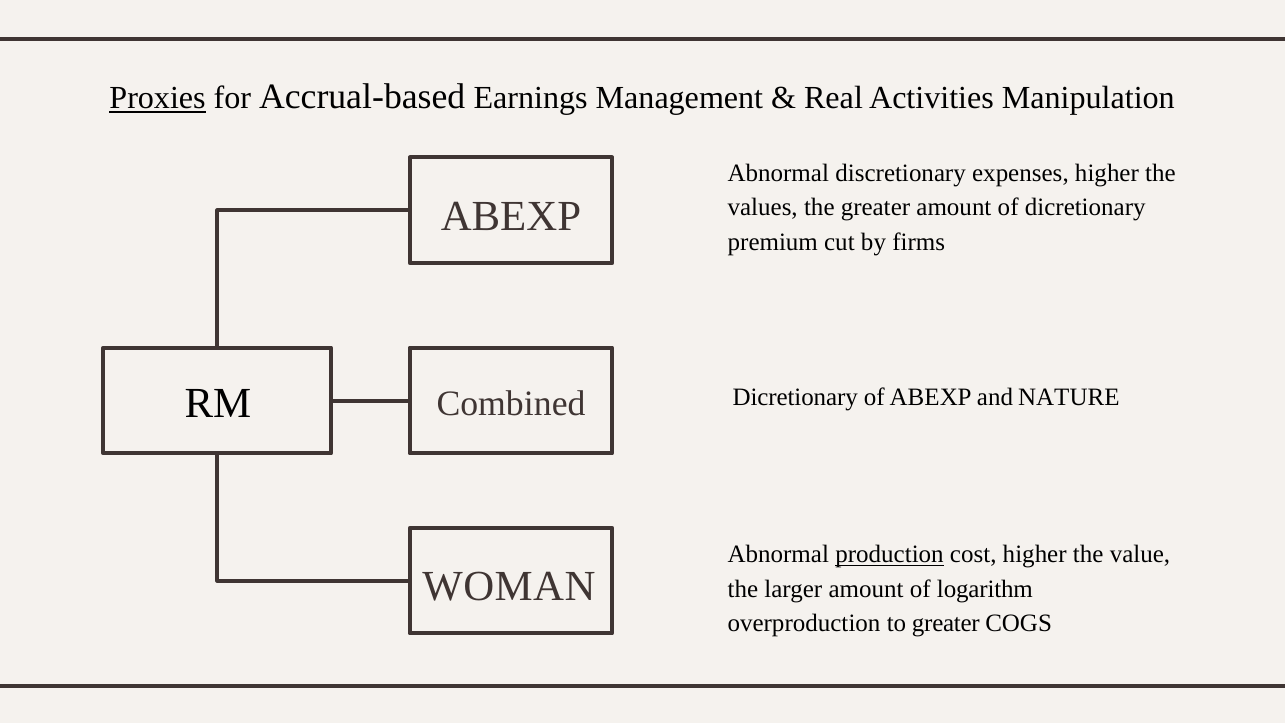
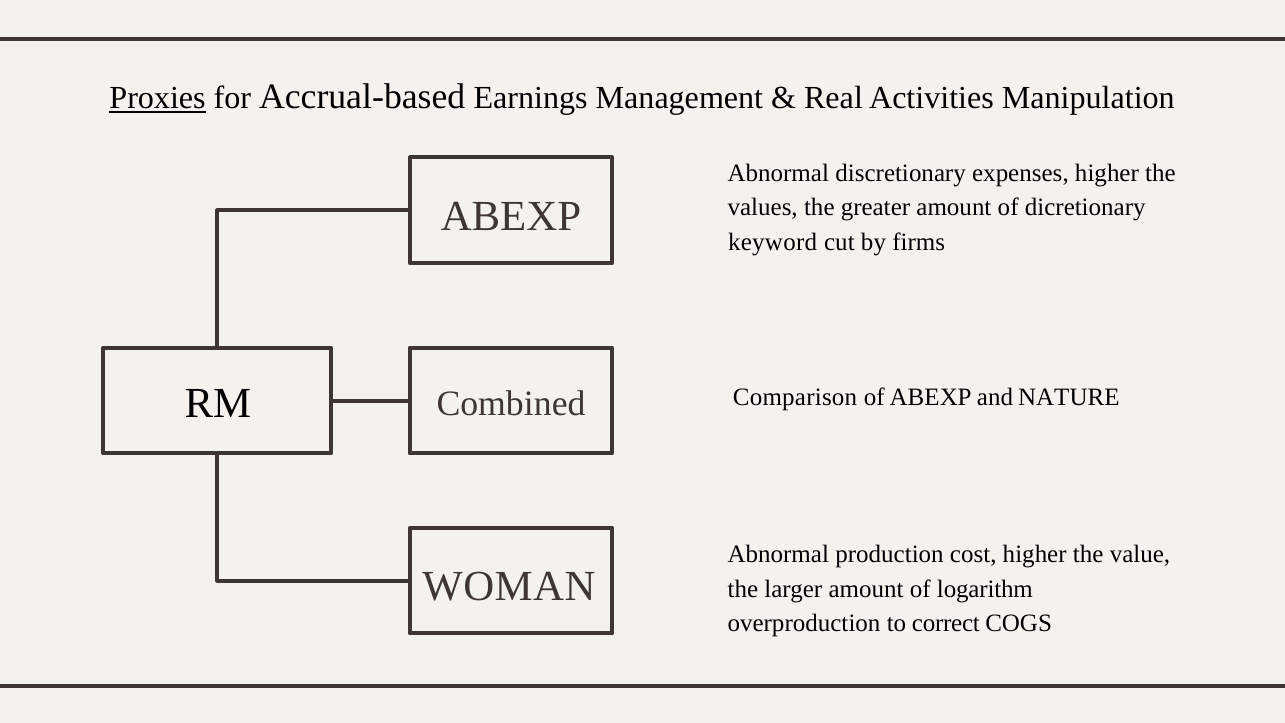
premium: premium -> keyword
Combined Dicretionary: Dicretionary -> Comparison
production underline: present -> none
to greater: greater -> correct
